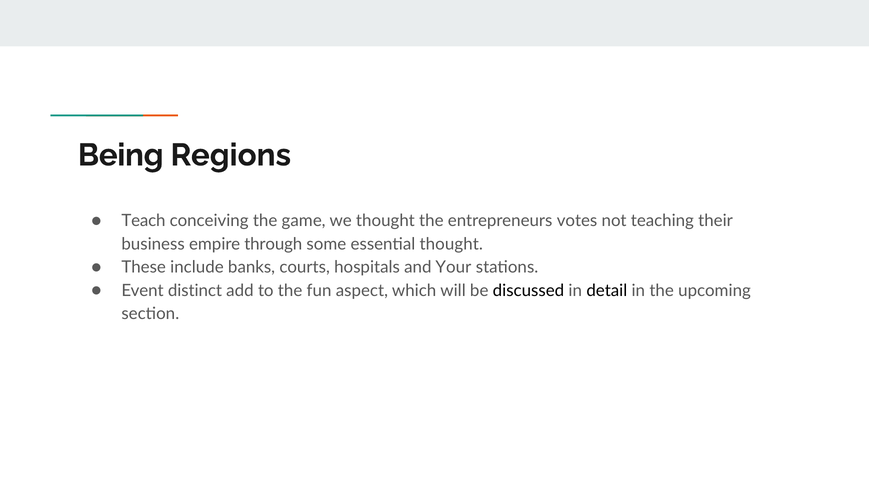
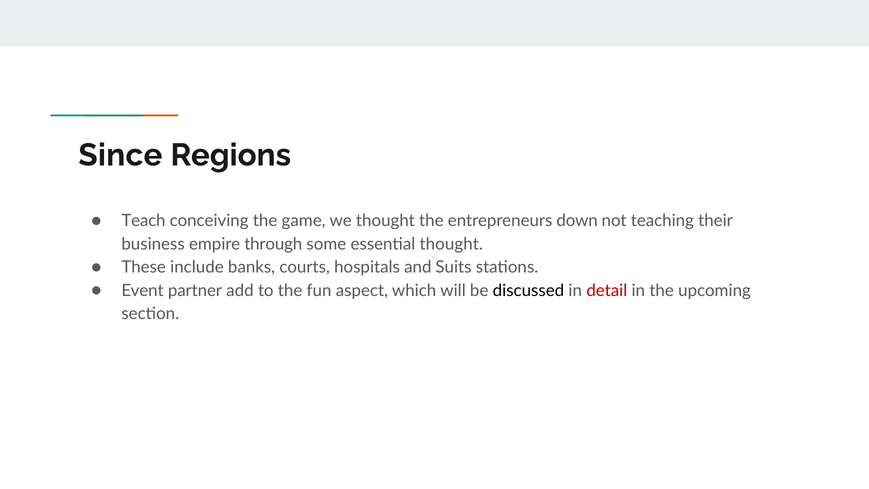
Being: Being -> Since
votes: votes -> down
Your: Your -> Suits
distinct: distinct -> partner
detail colour: black -> red
